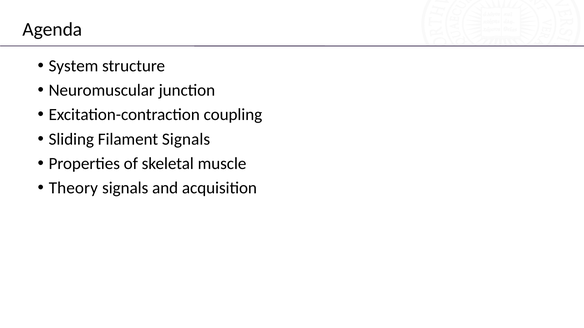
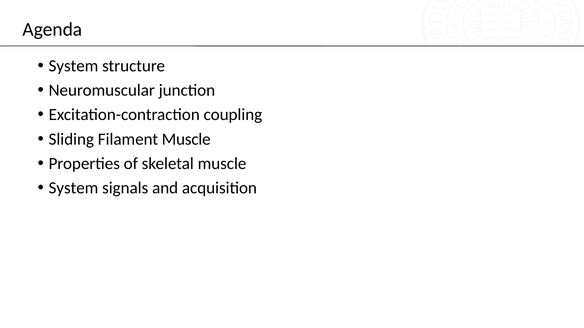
Filament Signals: Signals -> Muscle
Theory at (73, 188): Theory -> System
